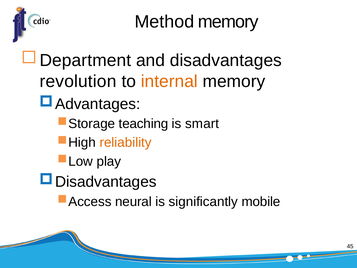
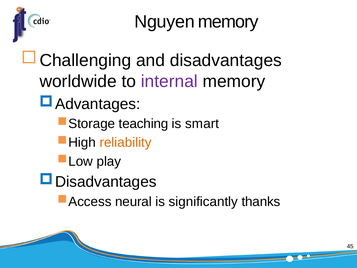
Method: Method -> Nguyen
Department: Department -> Challenging
revolution: revolution -> worldwide
internal colour: orange -> purple
mobile: mobile -> thanks
